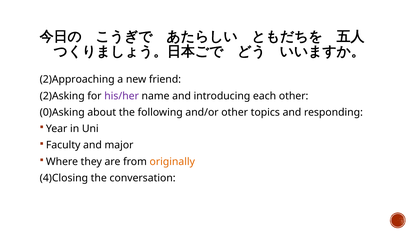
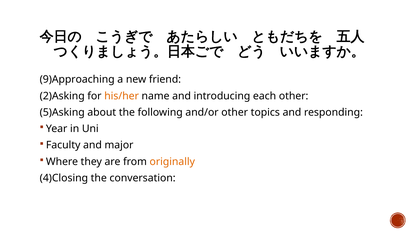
2)Approaching: 2)Approaching -> 9)Approaching
his/her colour: purple -> orange
0)Asking: 0)Asking -> 5)Asking
